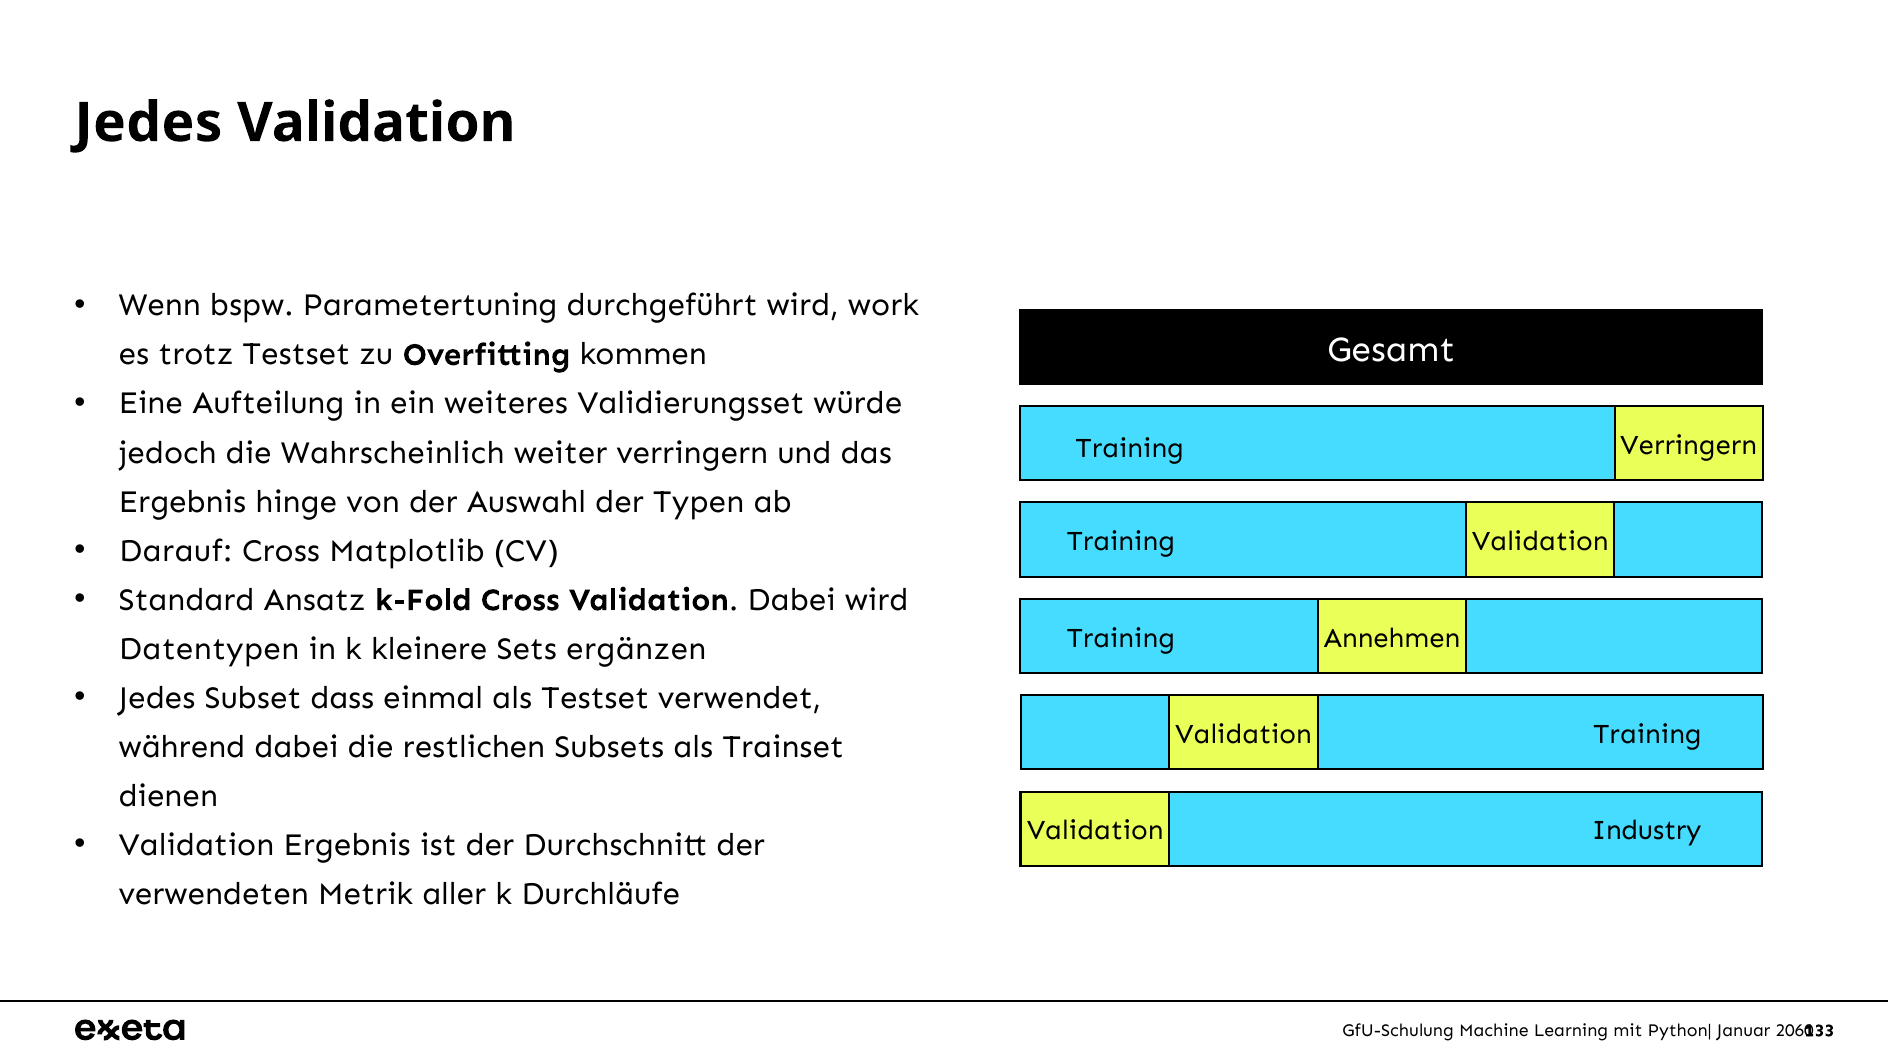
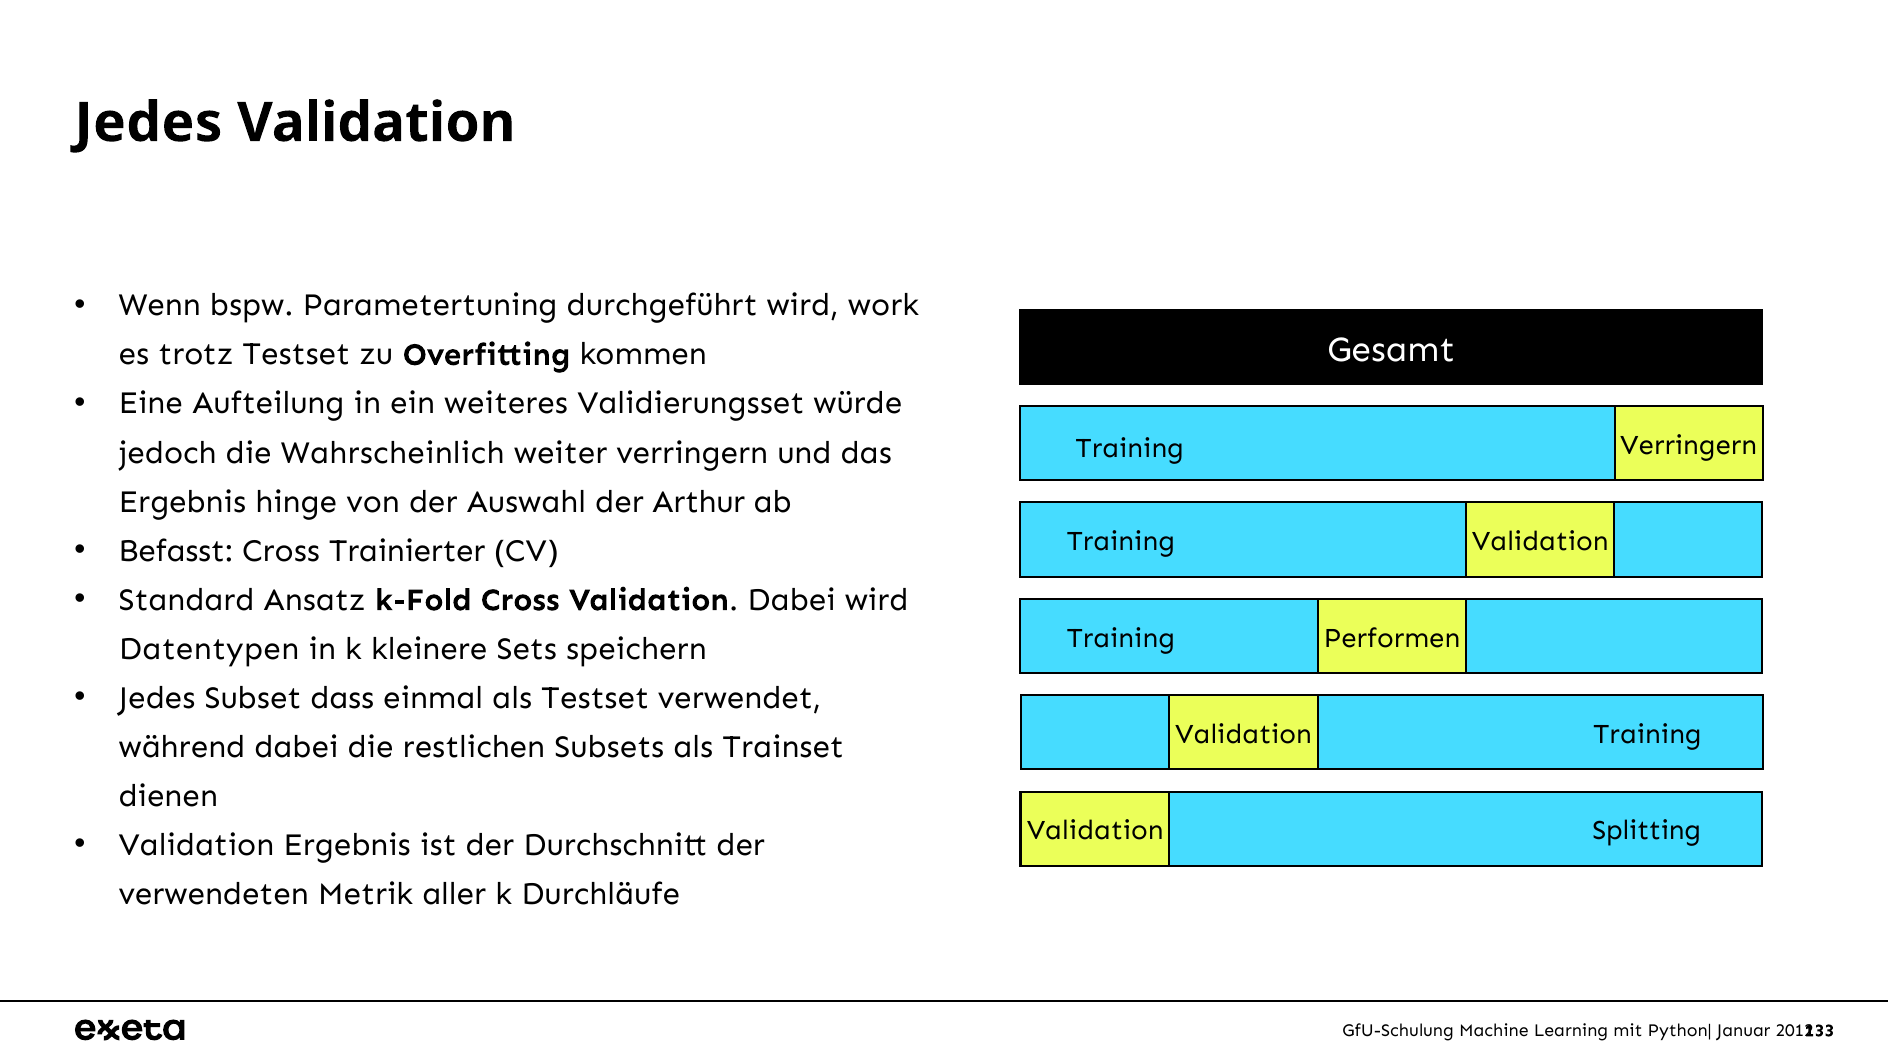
Typen: Typen -> Arthur
Darauf: Darauf -> Befasst
Matplotlib: Matplotlib -> Trainierter
Annehmen: Annehmen -> Performen
ergänzen: ergänzen -> speichern
Industry: Industry -> Splitting
2060: 2060 -> 2012
